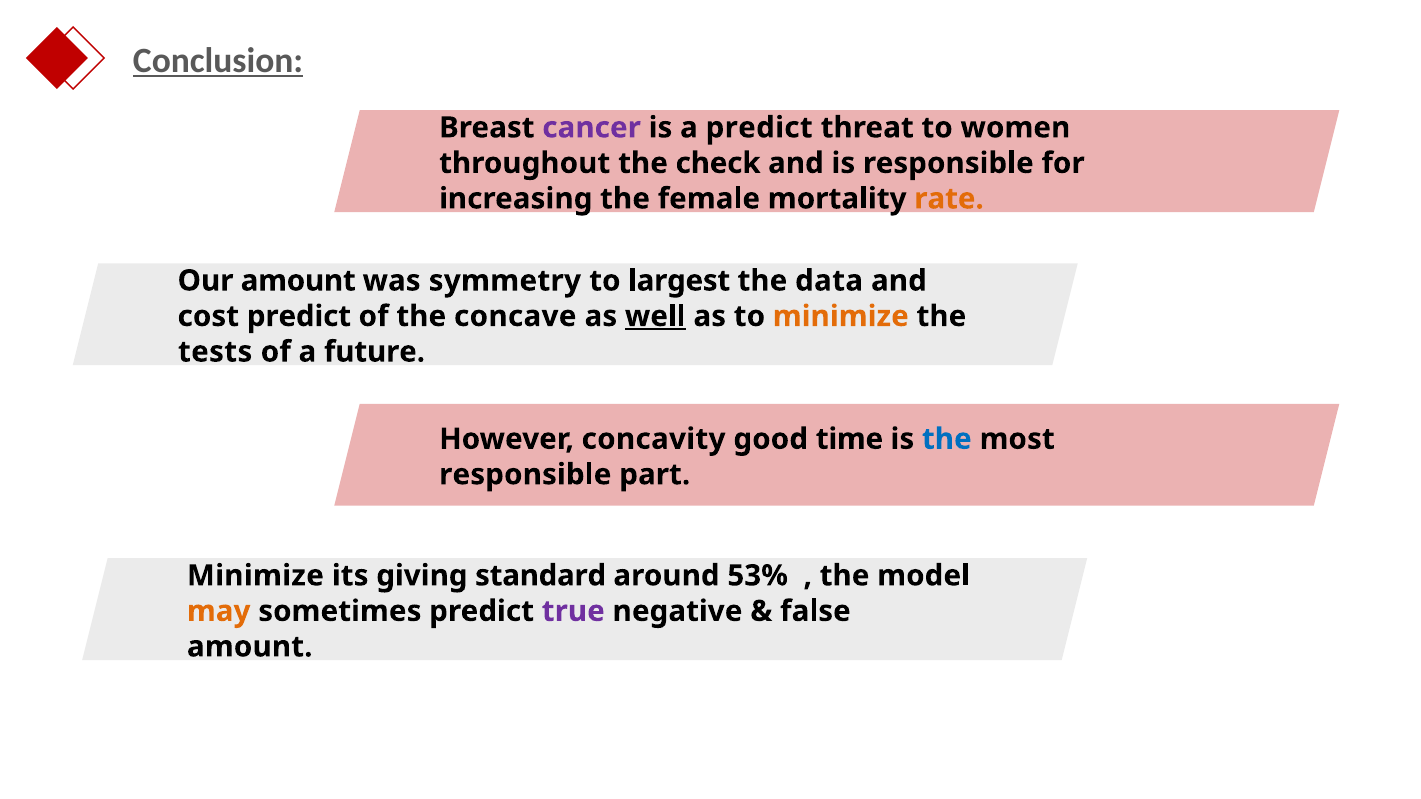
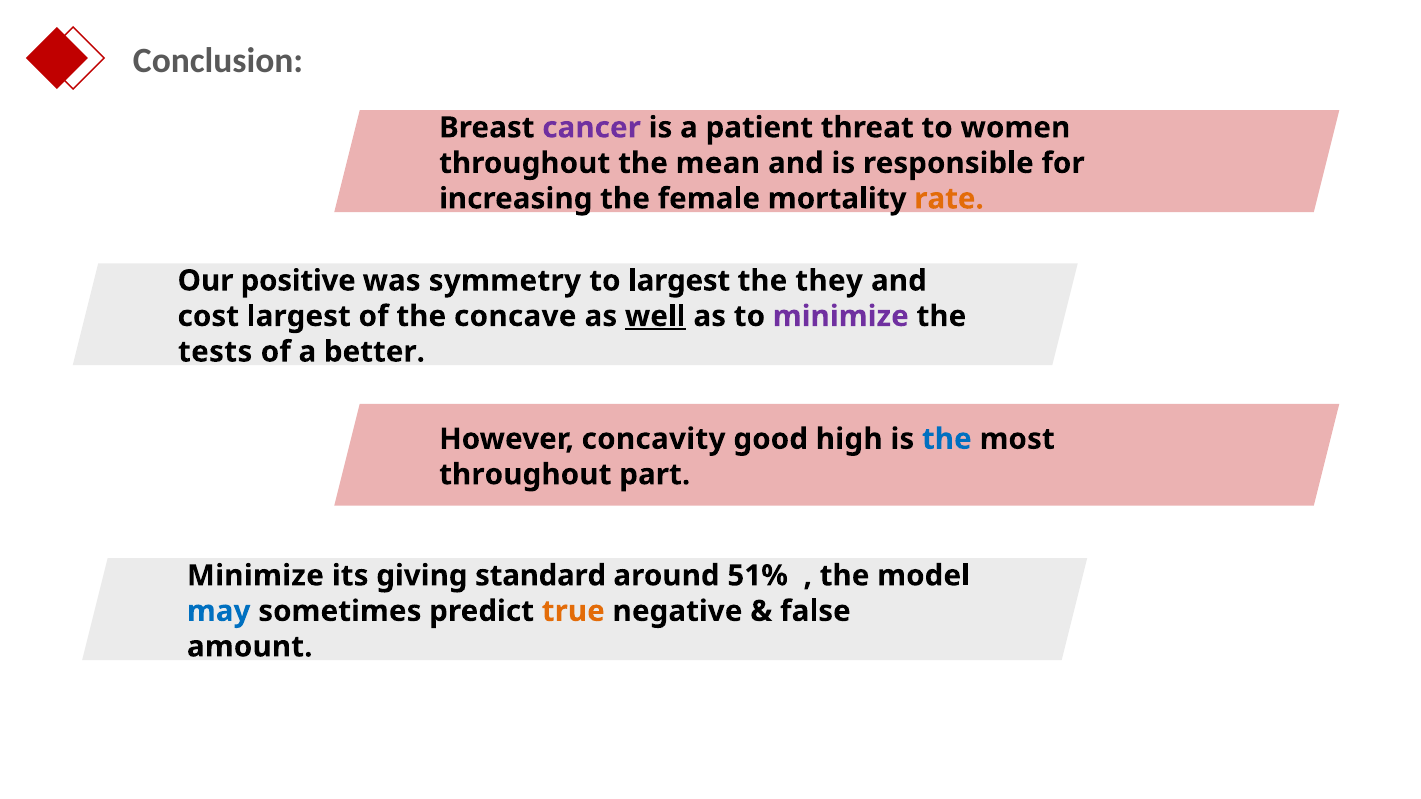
Conclusion underline: present -> none
a predict: predict -> patient
check: check -> mean
Our amount: amount -> positive
data: data -> they
cost predict: predict -> largest
minimize at (841, 316) colour: orange -> purple
future: future -> better
time: time -> high
responsible at (525, 475): responsible -> throughout
53%: 53% -> 51%
may colour: orange -> blue
true colour: purple -> orange
